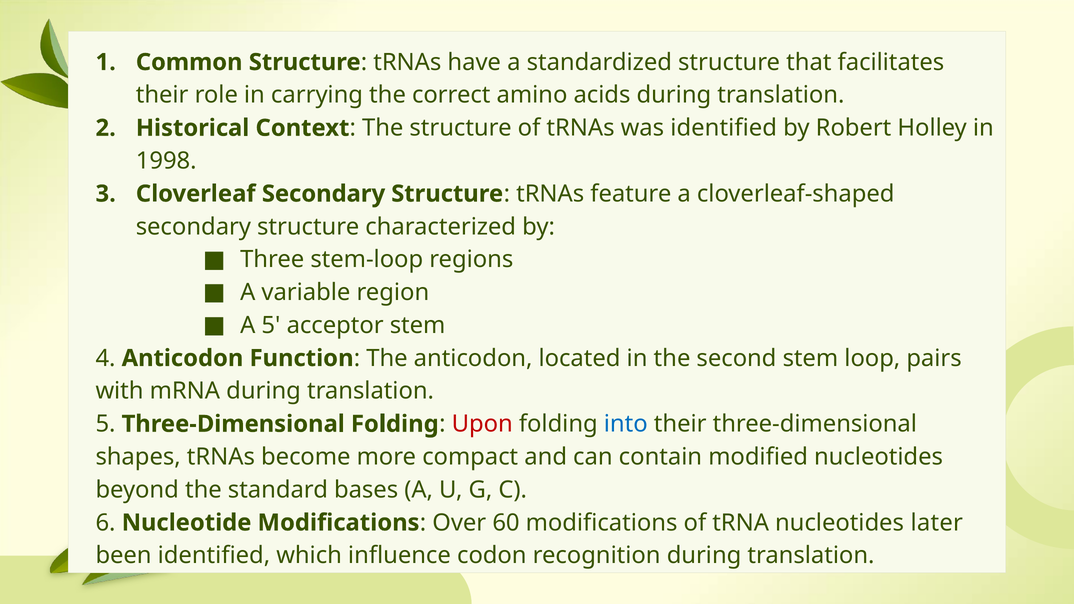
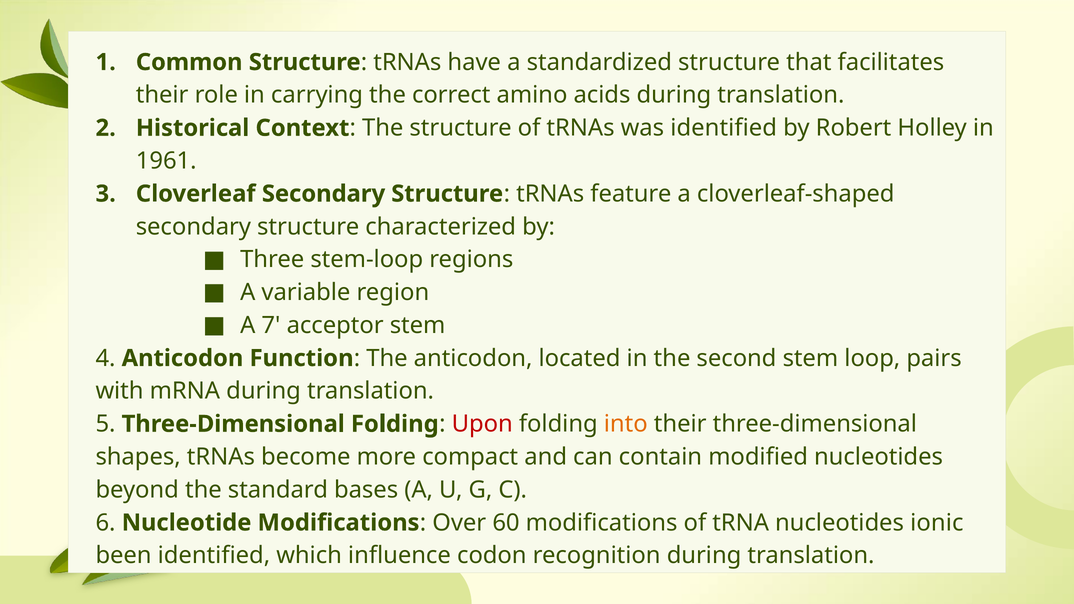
1998: 1998 -> 1961
A 5: 5 -> 7
into colour: blue -> orange
later: later -> ionic
